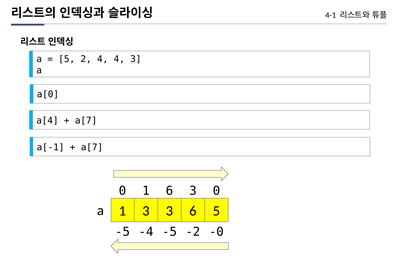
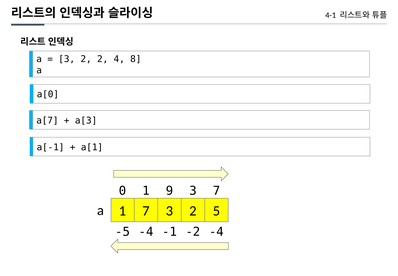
5 at (67, 59): 5 -> 3
2 4: 4 -> 2
4 3: 3 -> 8
a[4: a[4 -> a[7
a[7 at (86, 120): a[7 -> a[3
a[7 at (92, 147): a[7 -> a[1
1 6: 6 -> 9
3 0: 0 -> 7
1 3: 3 -> 7
6 at (193, 211): 6 -> 2
-4 -5: -5 -> -1
-2 -0: -0 -> -4
